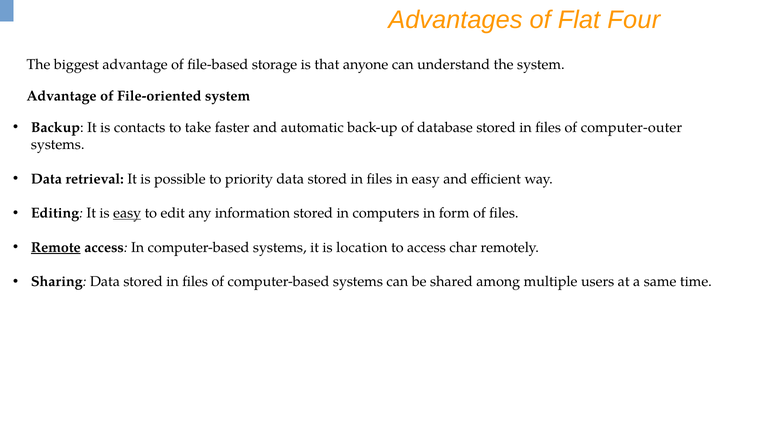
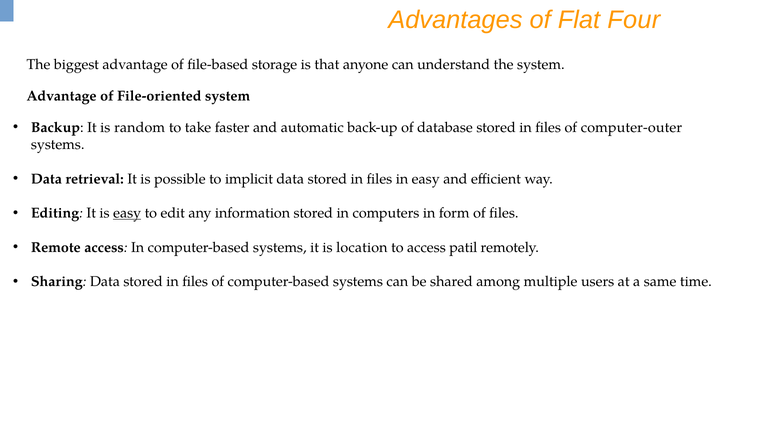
contacts: contacts -> random
priority: priority -> implicit
Remote underline: present -> none
char: char -> patil
